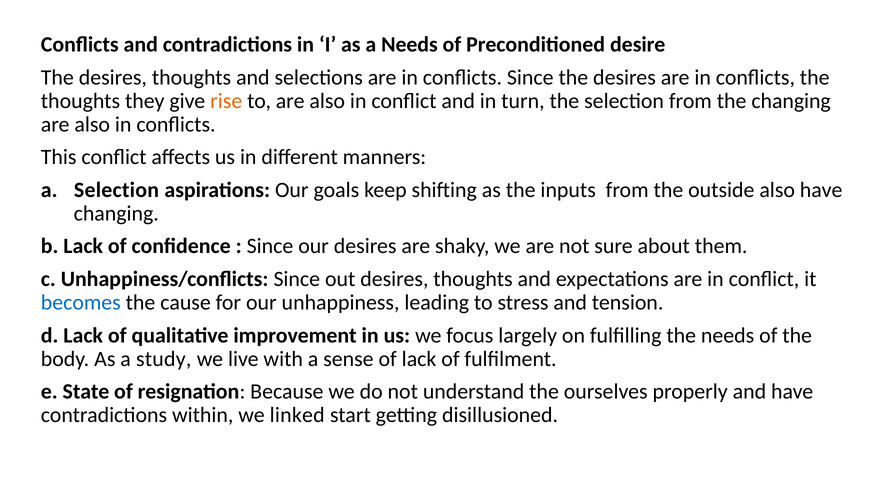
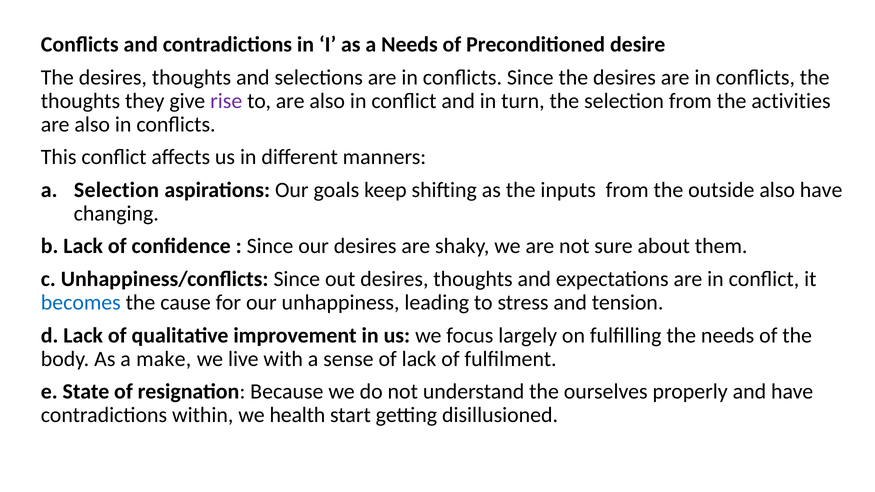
rise colour: orange -> purple
the changing: changing -> activities
study: study -> make
linked: linked -> health
